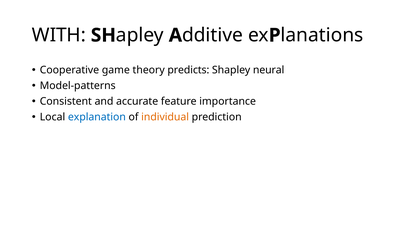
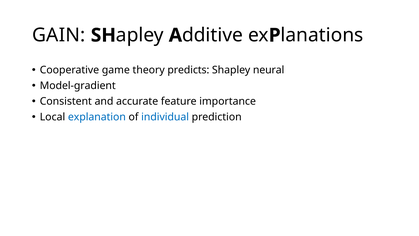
WITH: WITH -> GAIN
Model-patterns: Model-patterns -> Model-gradient
individual colour: orange -> blue
